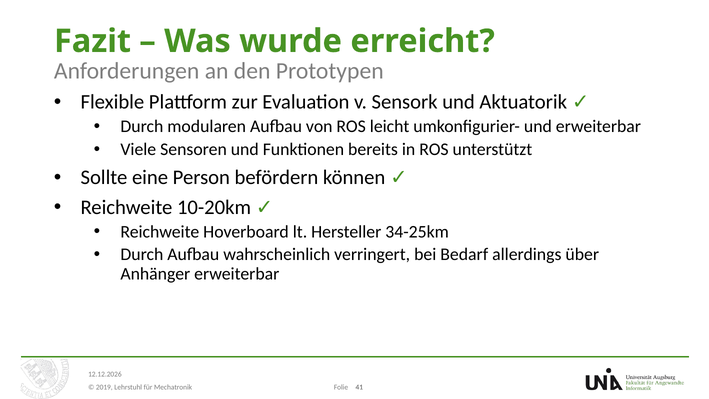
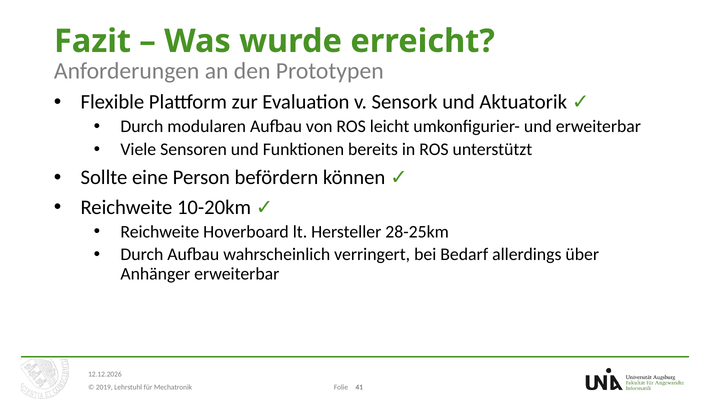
34-25km: 34-25km -> 28-25km
